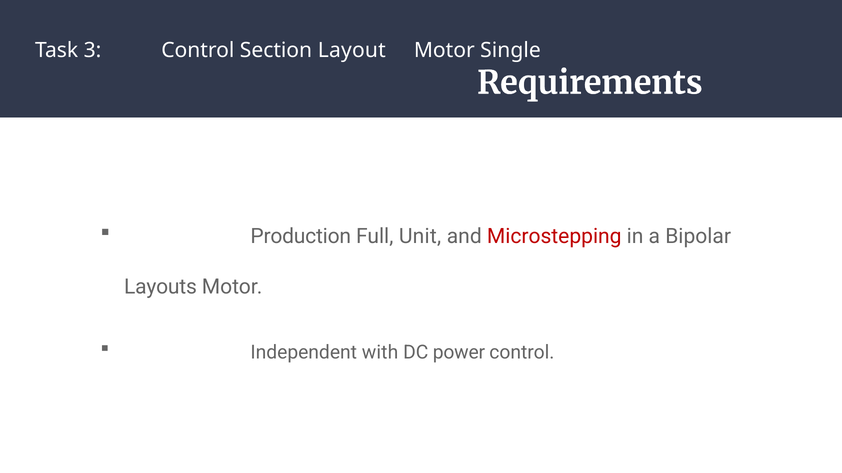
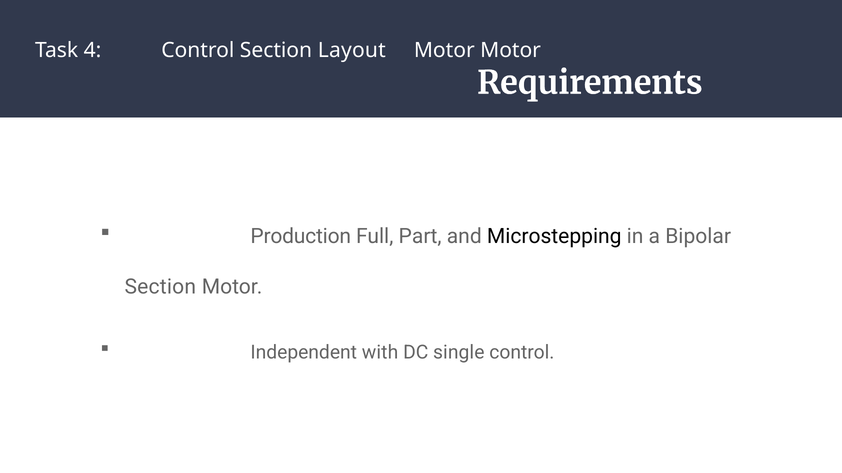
3: 3 -> 4
Motor Single: Single -> Motor
Unit: Unit -> Part
Microstepping colour: red -> black
Layouts at (160, 287): Layouts -> Section
power: power -> single
